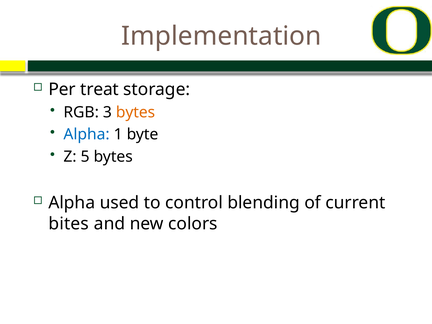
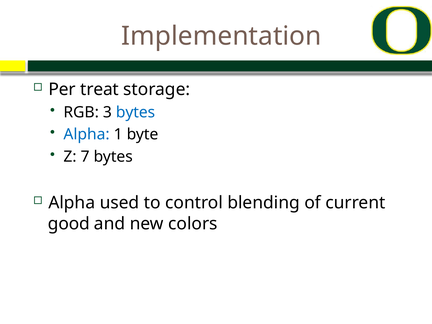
bytes at (135, 112) colour: orange -> blue
5: 5 -> 7
bites: bites -> good
